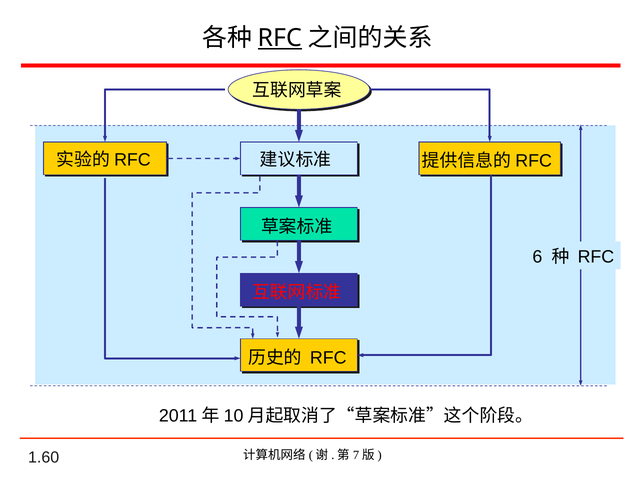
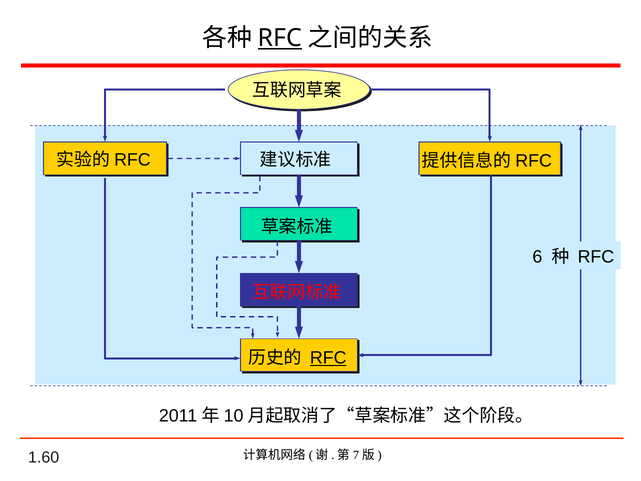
RFC at (328, 358) underline: none -> present
